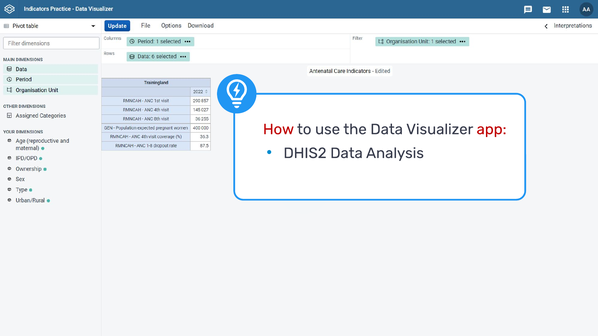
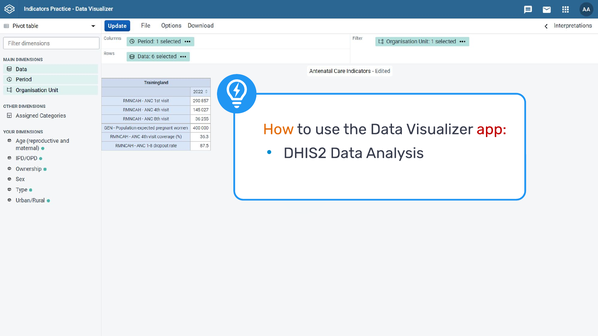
How colour: red -> orange
